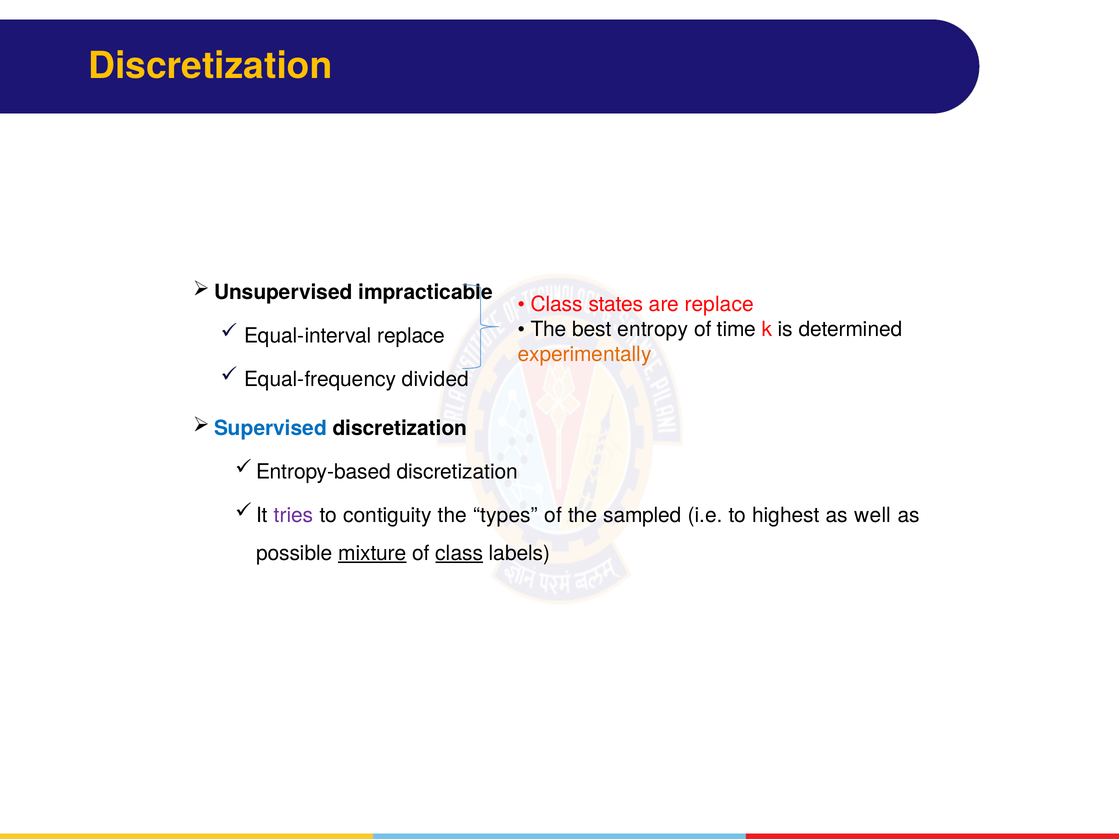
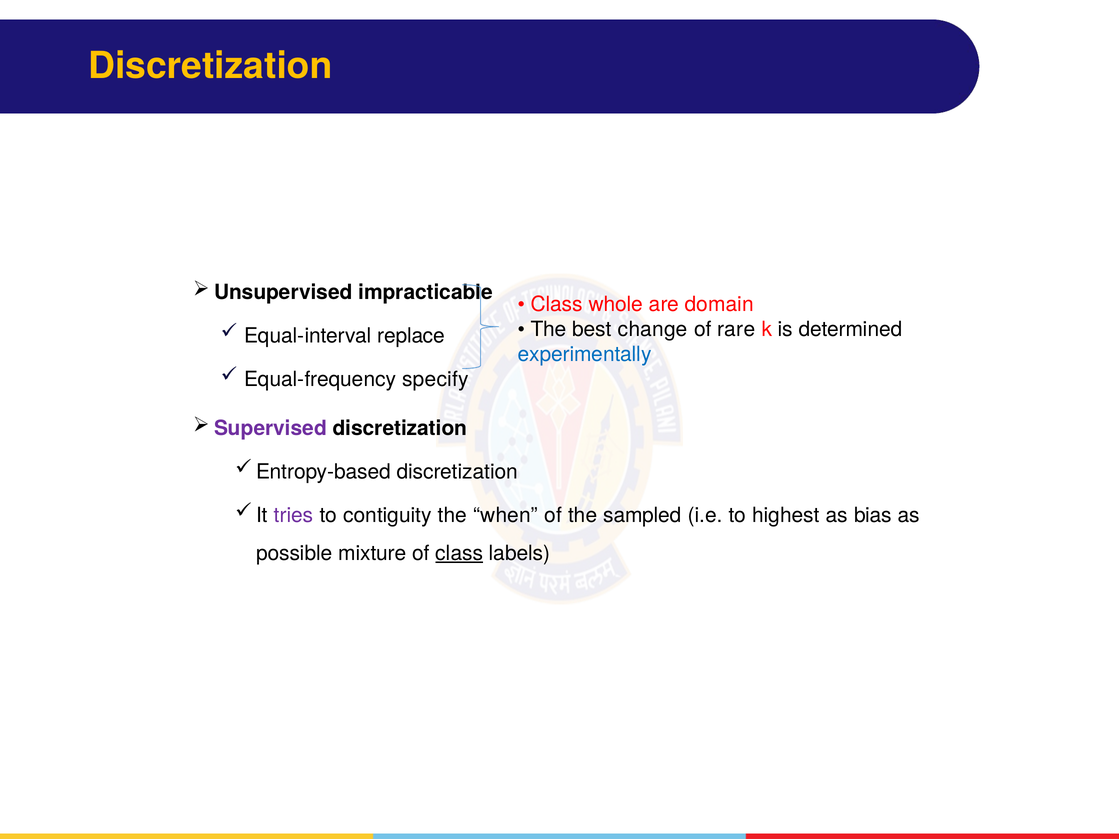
states: states -> whole
are replace: replace -> domain
entropy: entropy -> change
time: time -> rare
experimentally colour: orange -> blue
divided: divided -> specify
Supervised colour: blue -> purple
types: types -> when
well: well -> bias
mixture underline: present -> none
